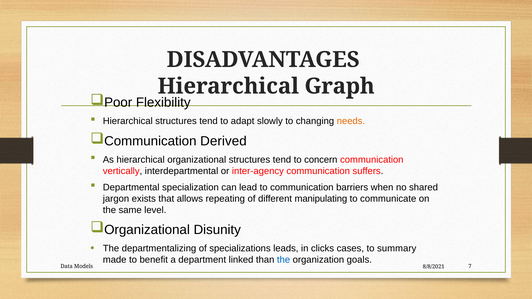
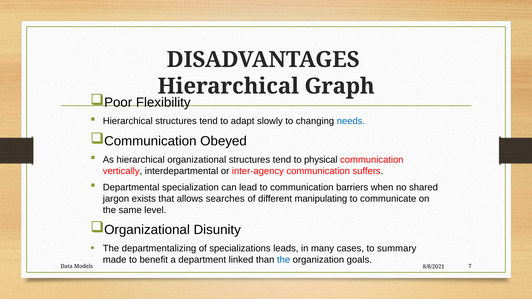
needs colour: orange -> blue
Derived: Derived -> Obeyed
concern: concern -> physical
repeating: repeating -> searches
clicks: clicks -> many
